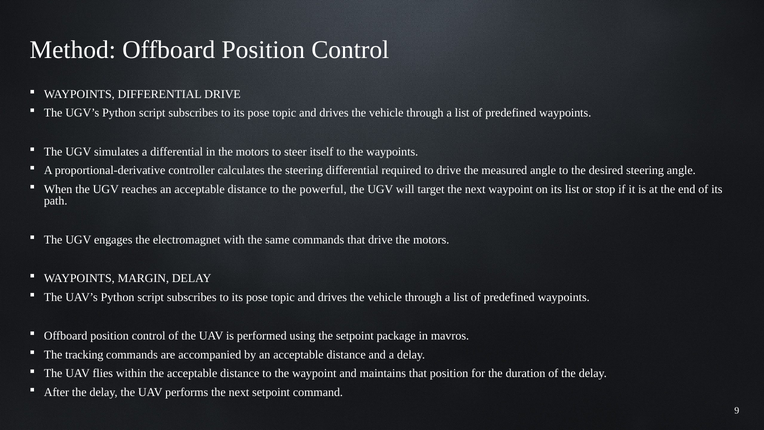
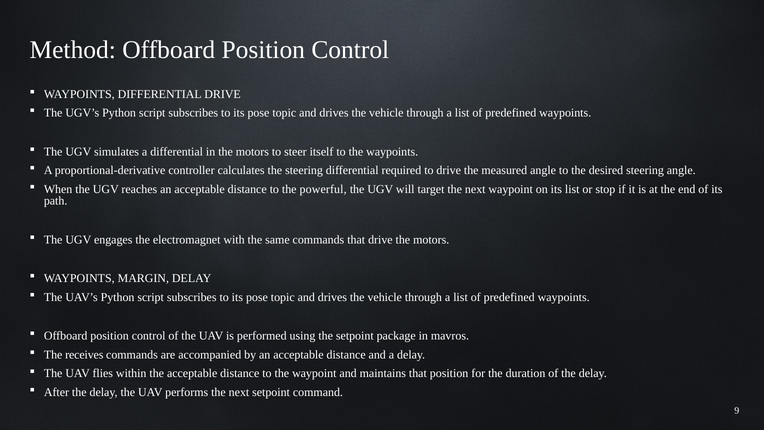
tracking: tracking -> receives
